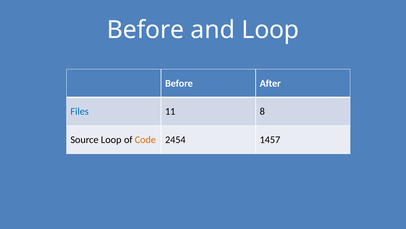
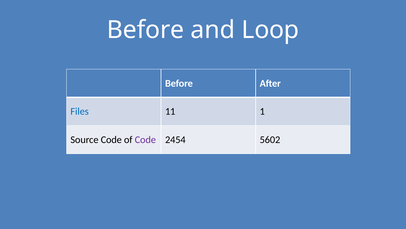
8: 8 -> 1
Source Loop: Loop -> Code
Code at (145, 139) colour: orange -> purple
1457: 1457 -> 5602
